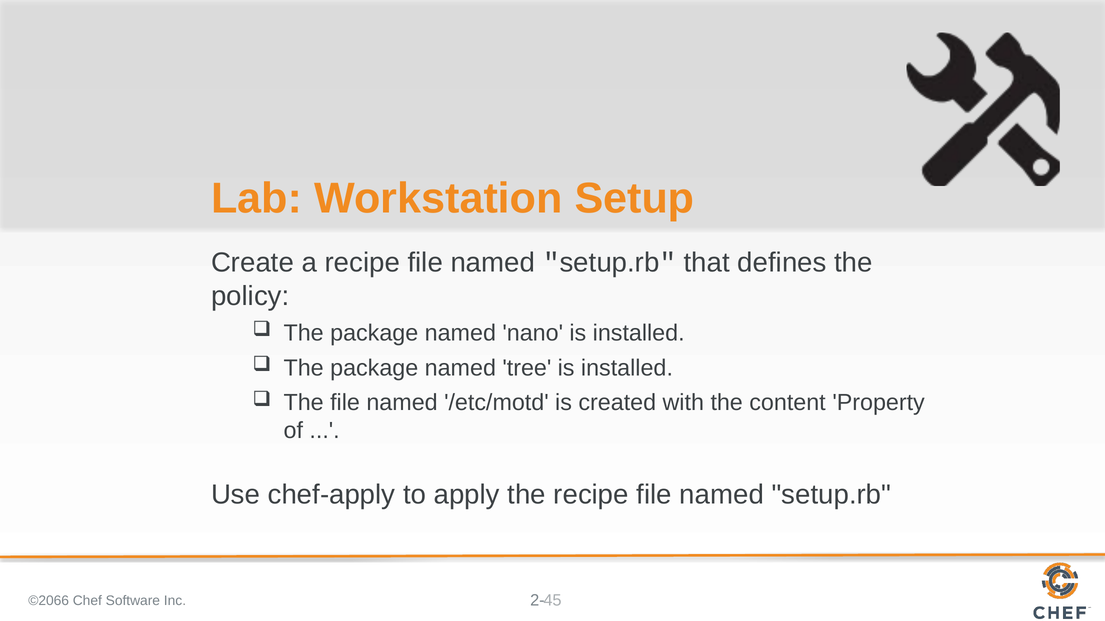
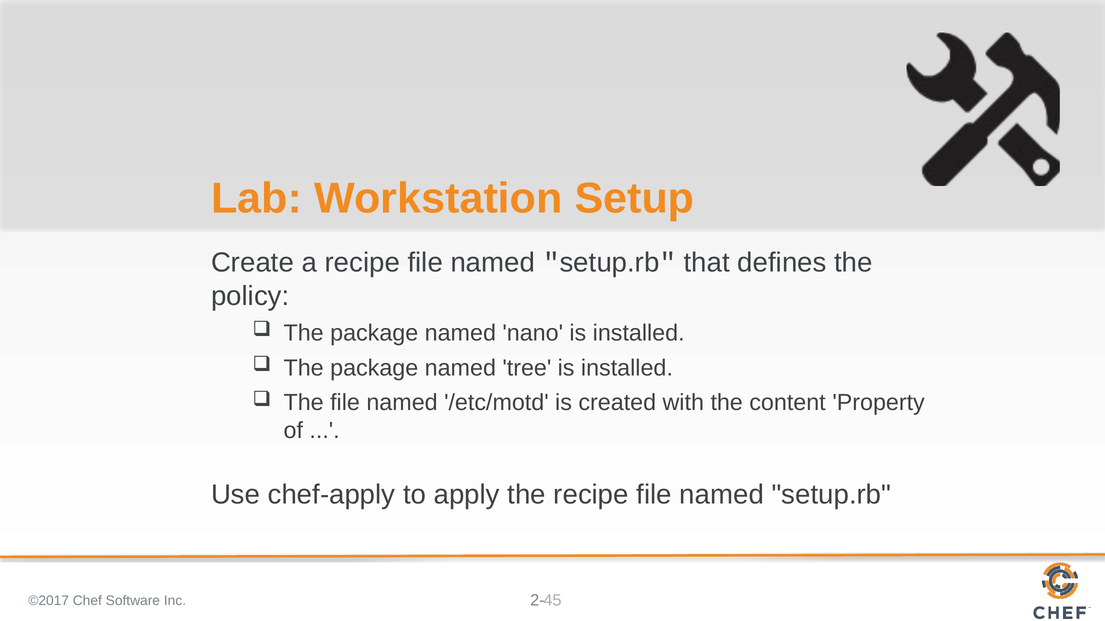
©2066: ©2066 -> ©2017
